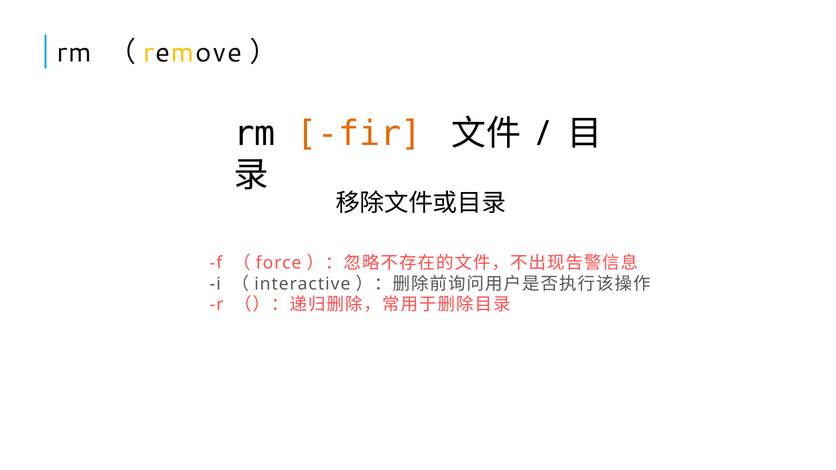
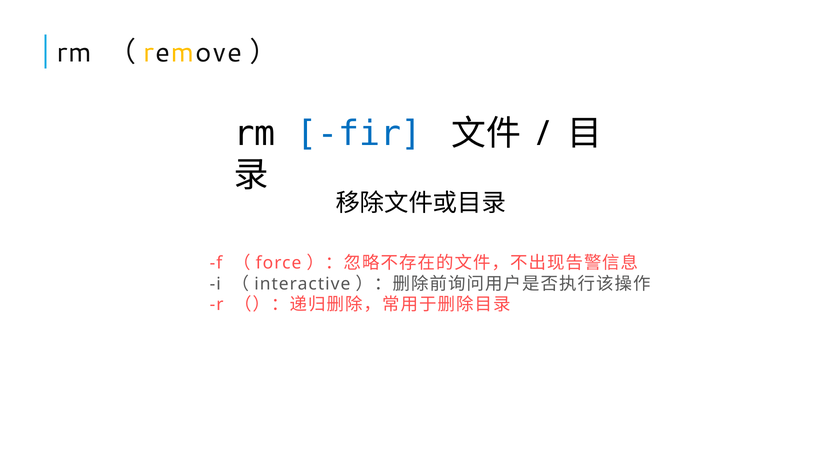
fir colour: orange -> blue
